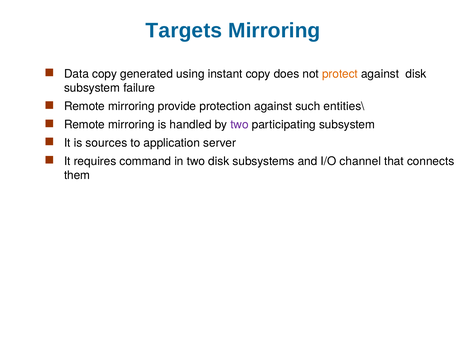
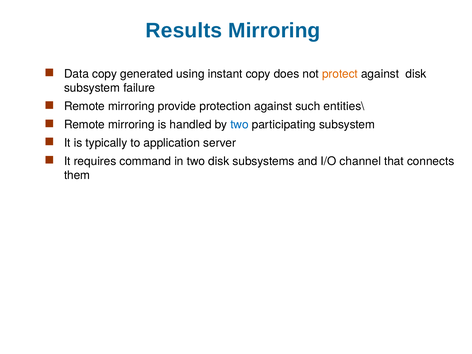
Targets: Targets -> Results
two at (240, 125) colour: purple -> blue
sources: sources -> typically
